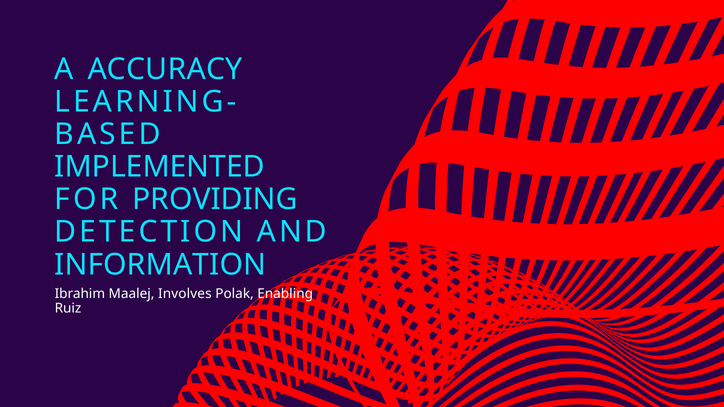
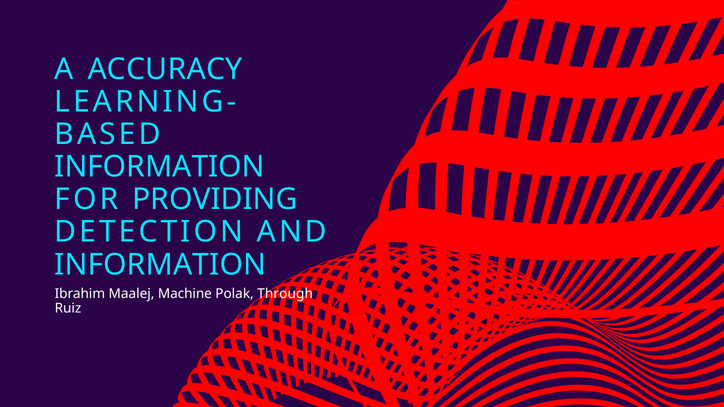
IMPLEMENTED at (160, 167): IMPLEMENTED -> INFORMATION
Involves: Involves -> Machine
Enabling: Enabling -> Through
